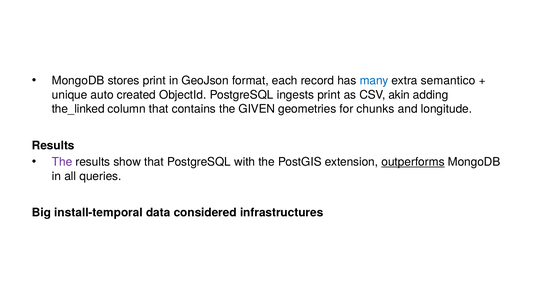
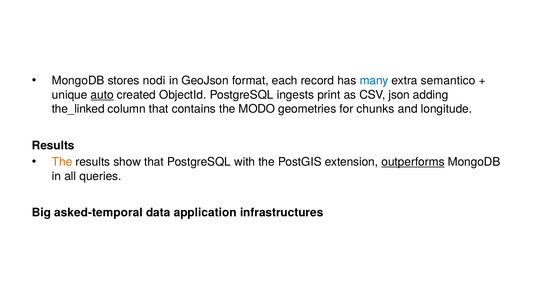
stores print: print -> nodi
auto underline: none -> present
akin: akin -> json
GIVEN: GIVEN -> MODO
The at (62, 162) colour: purple -> orange
install-temporal: install-temporal -> asked-temporal
considered: considered -> application
